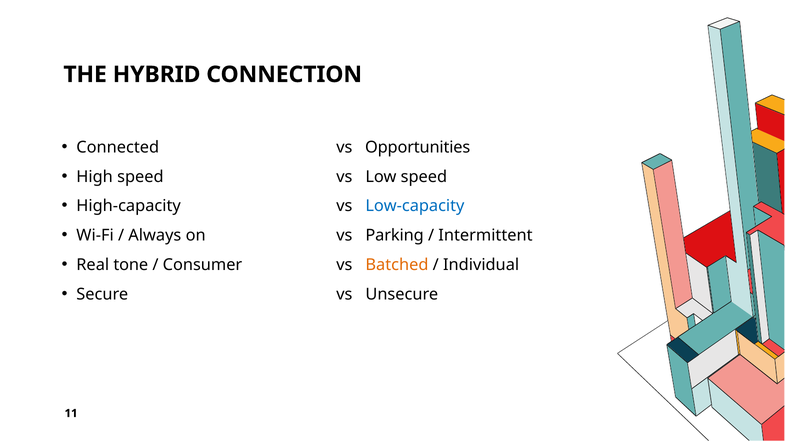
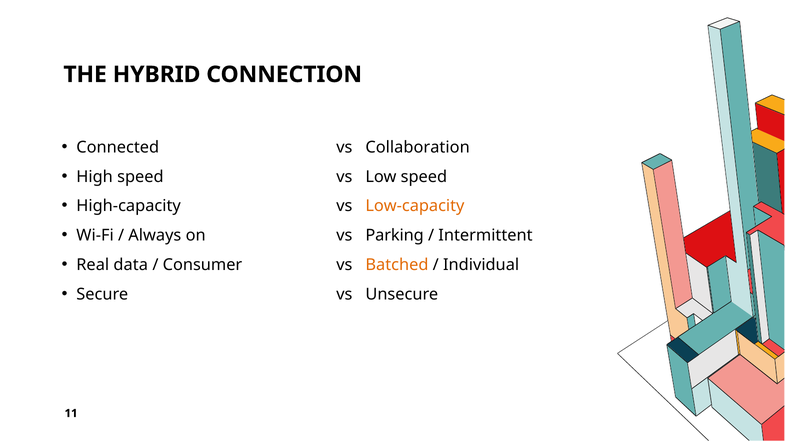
Opportunities: Opportunities -> Collaboration
Low-capacity colour: blue -> orange
tone: tone -> data
